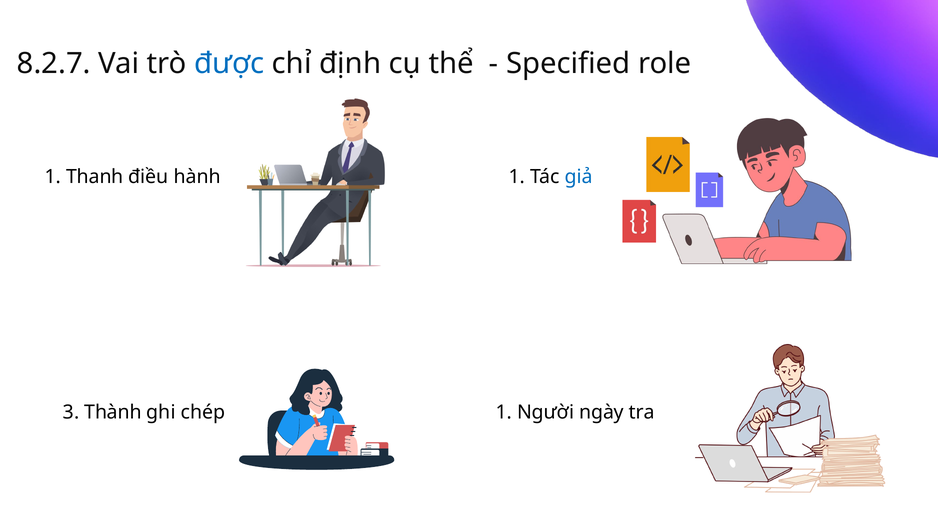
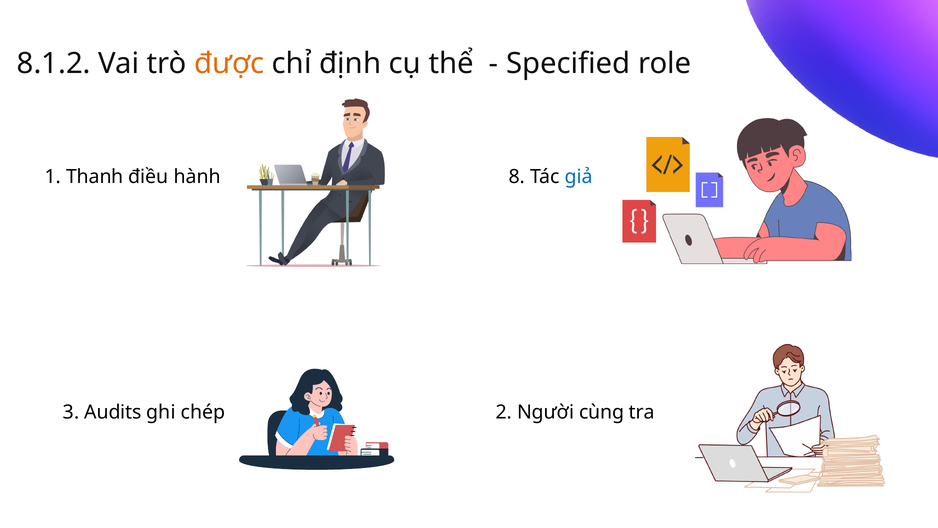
8.2.7: 8.2.7 -> 8.1.2
được colour: blue -> orange
hành 1: 1 -> 8
Thành: Thành -> Audits
chép 1: 1 -> 2
ngày: ngày -> cùng
